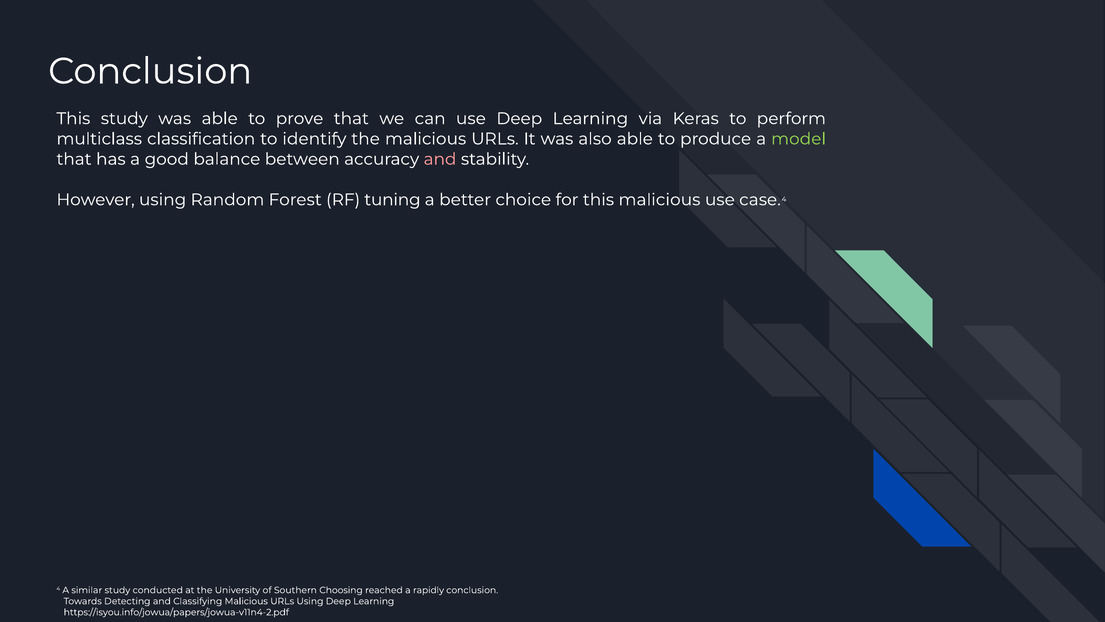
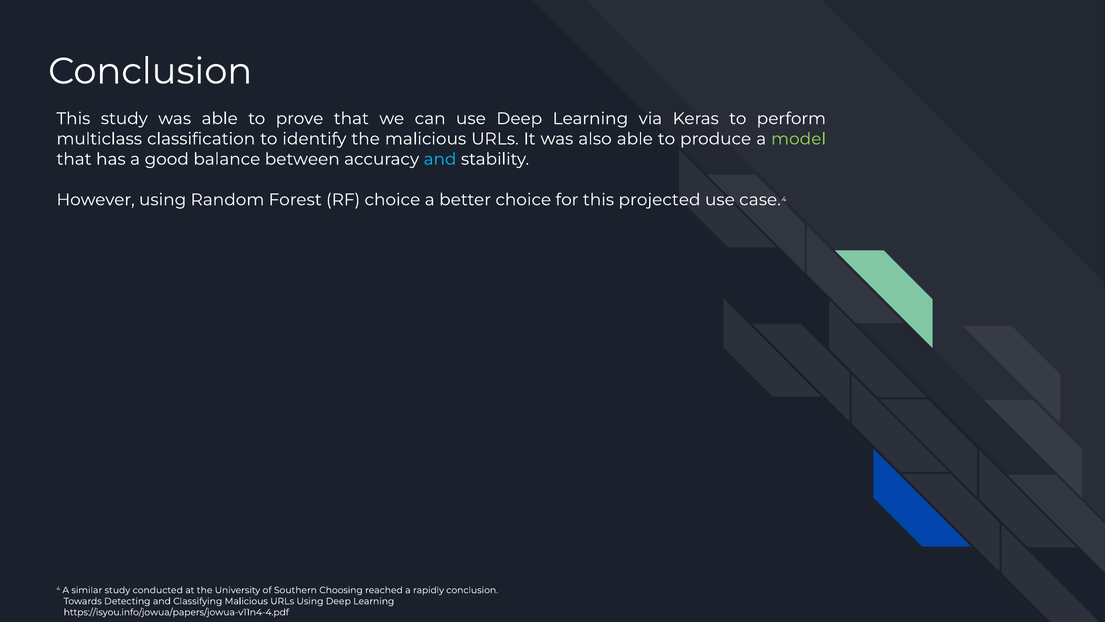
and at (440, 159) colour: pink -> light blue
RF tuning: tuning -> choice
this malicious: malicious -> projected
https://isyou.info/jowua/papers/jowua-v11n4-2.pdf: https://isyou.info/jowua/papers/jowua-v11n4-2.pdf -> https://isyou.info/jowua/papers/jowua-v11n4-4.pdf
